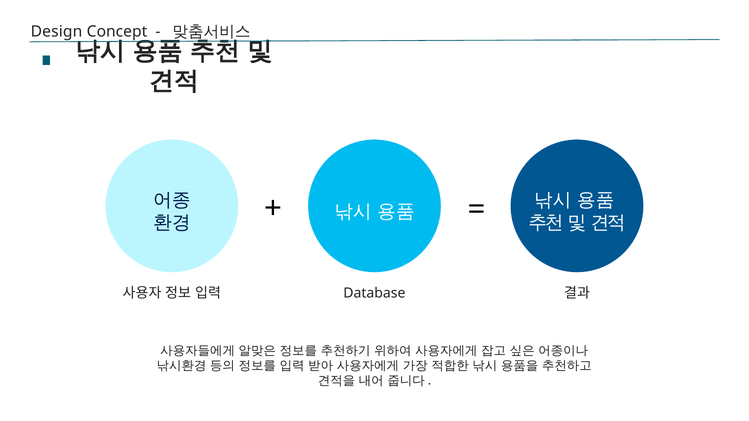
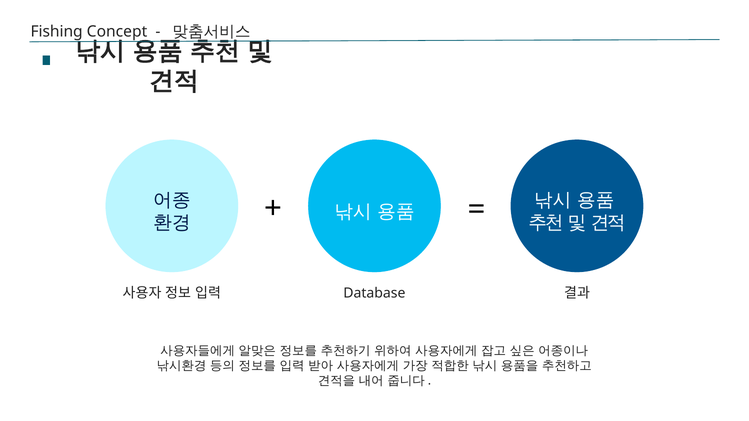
Design: Design -> Fishing
